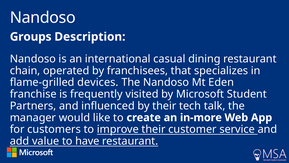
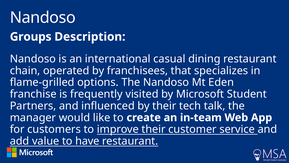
devices: devices -> options
in-more: in-more -> in-team
